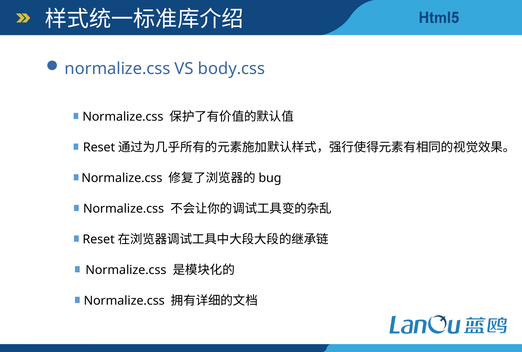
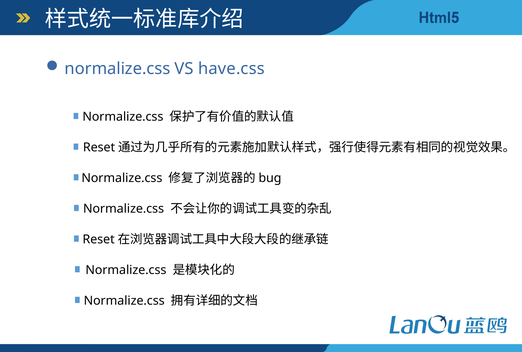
body.css: body.css -> have.css
